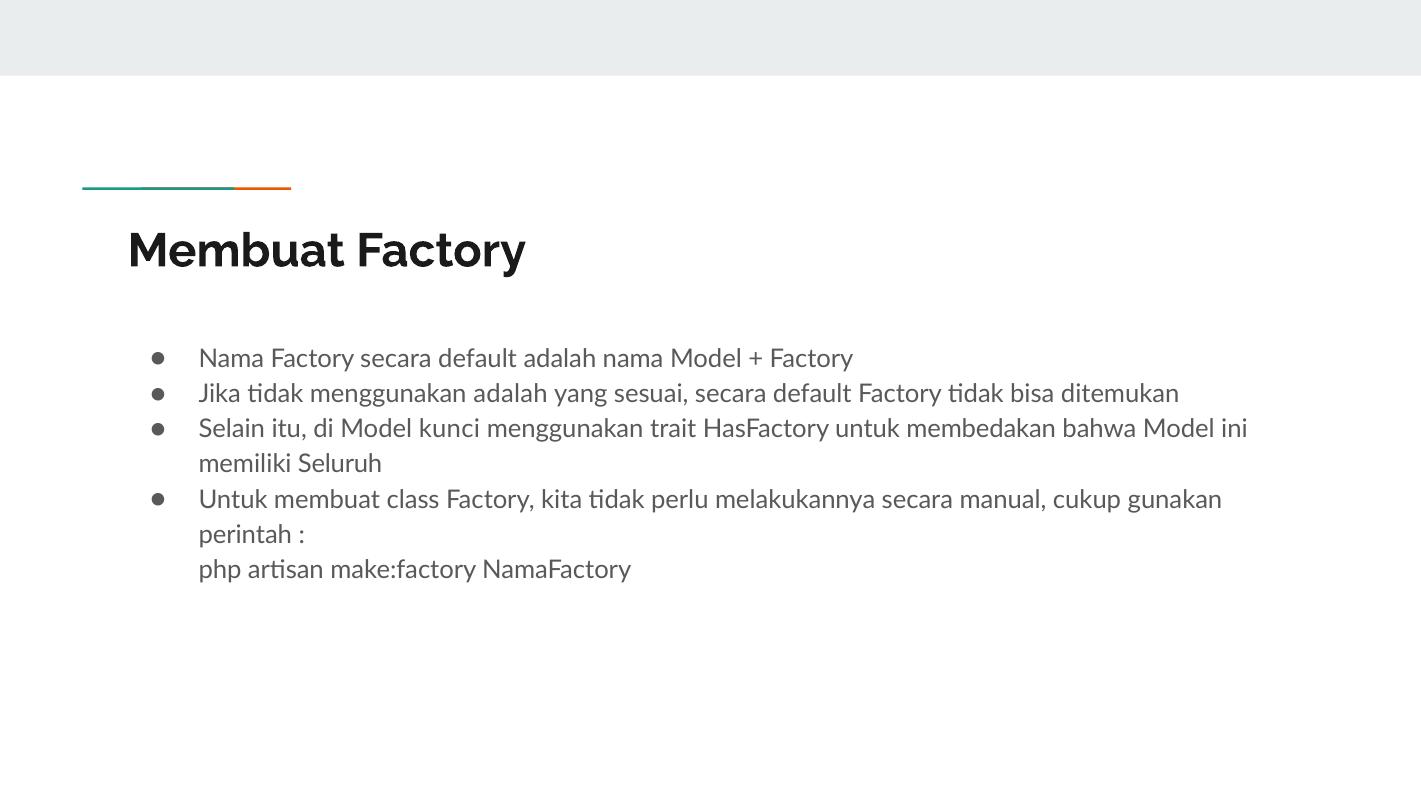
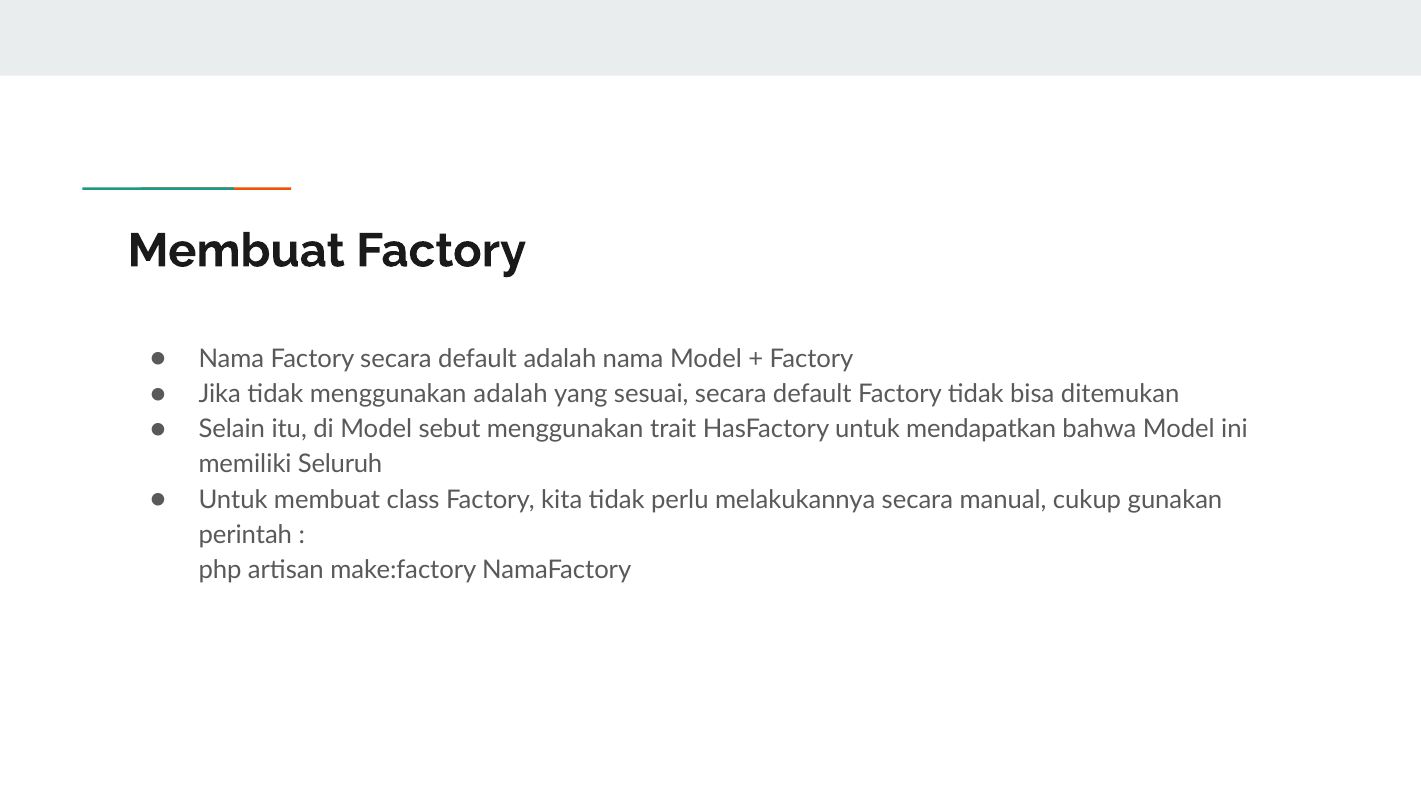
kunci: kunci -> sebut
membedakan: membedakan -> mendapatkan
